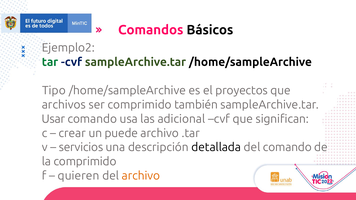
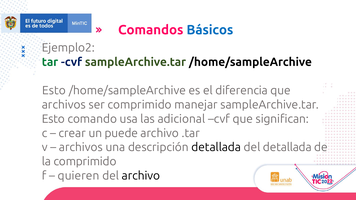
Básicos colour: black -> blue
Tipo at (54, 91): Tipo -> Esto
proyectos: proyectos -> diferencia
también: también -> manejar
Usar at (53, 119): Usar -> Esto
servicios at (81, 148): servicios -> archivos
del comando: comando -> detallada
archivo at (141, 176) colour: orange -> black
